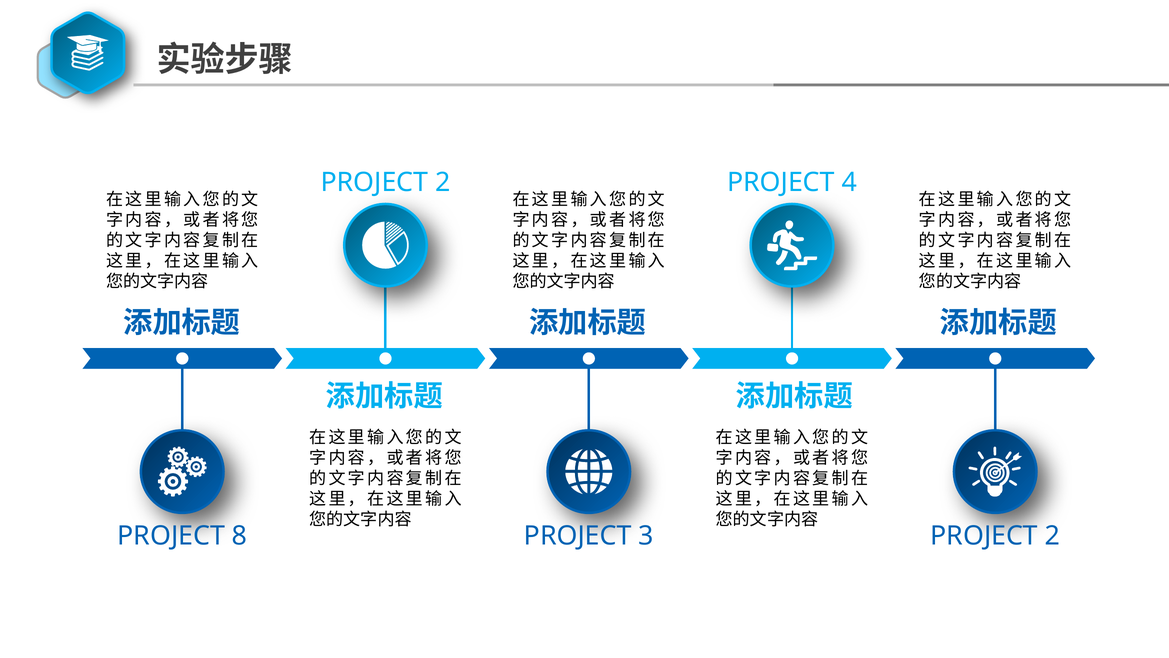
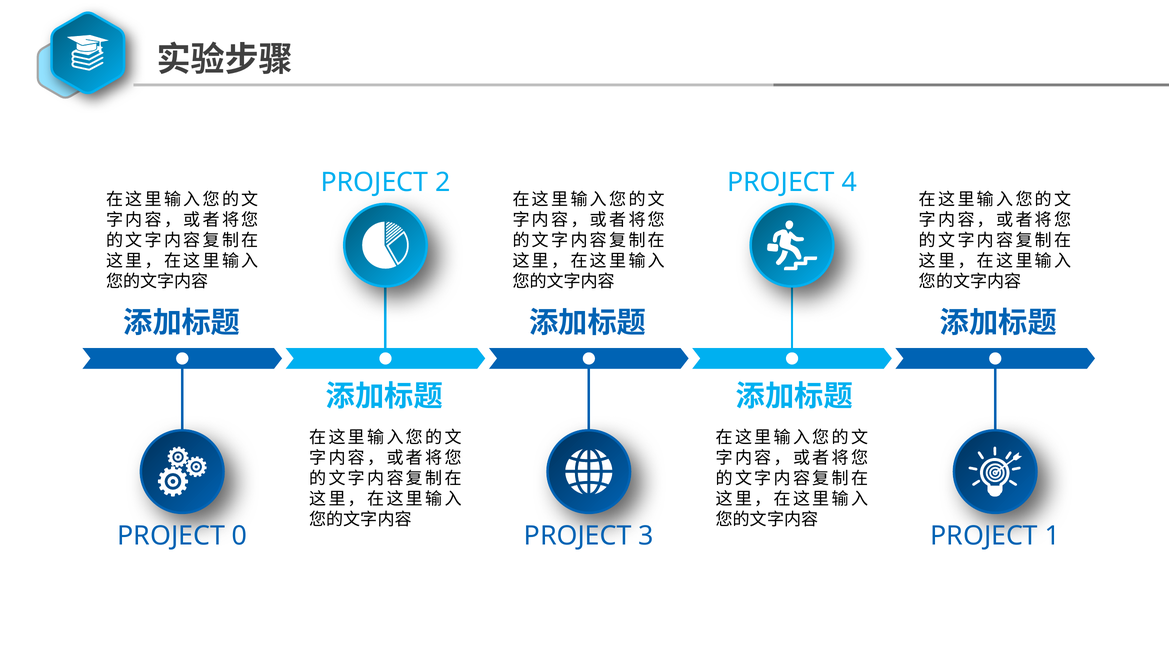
8: 8 -> 0
3 PROJECT 2: 2 -> 1
